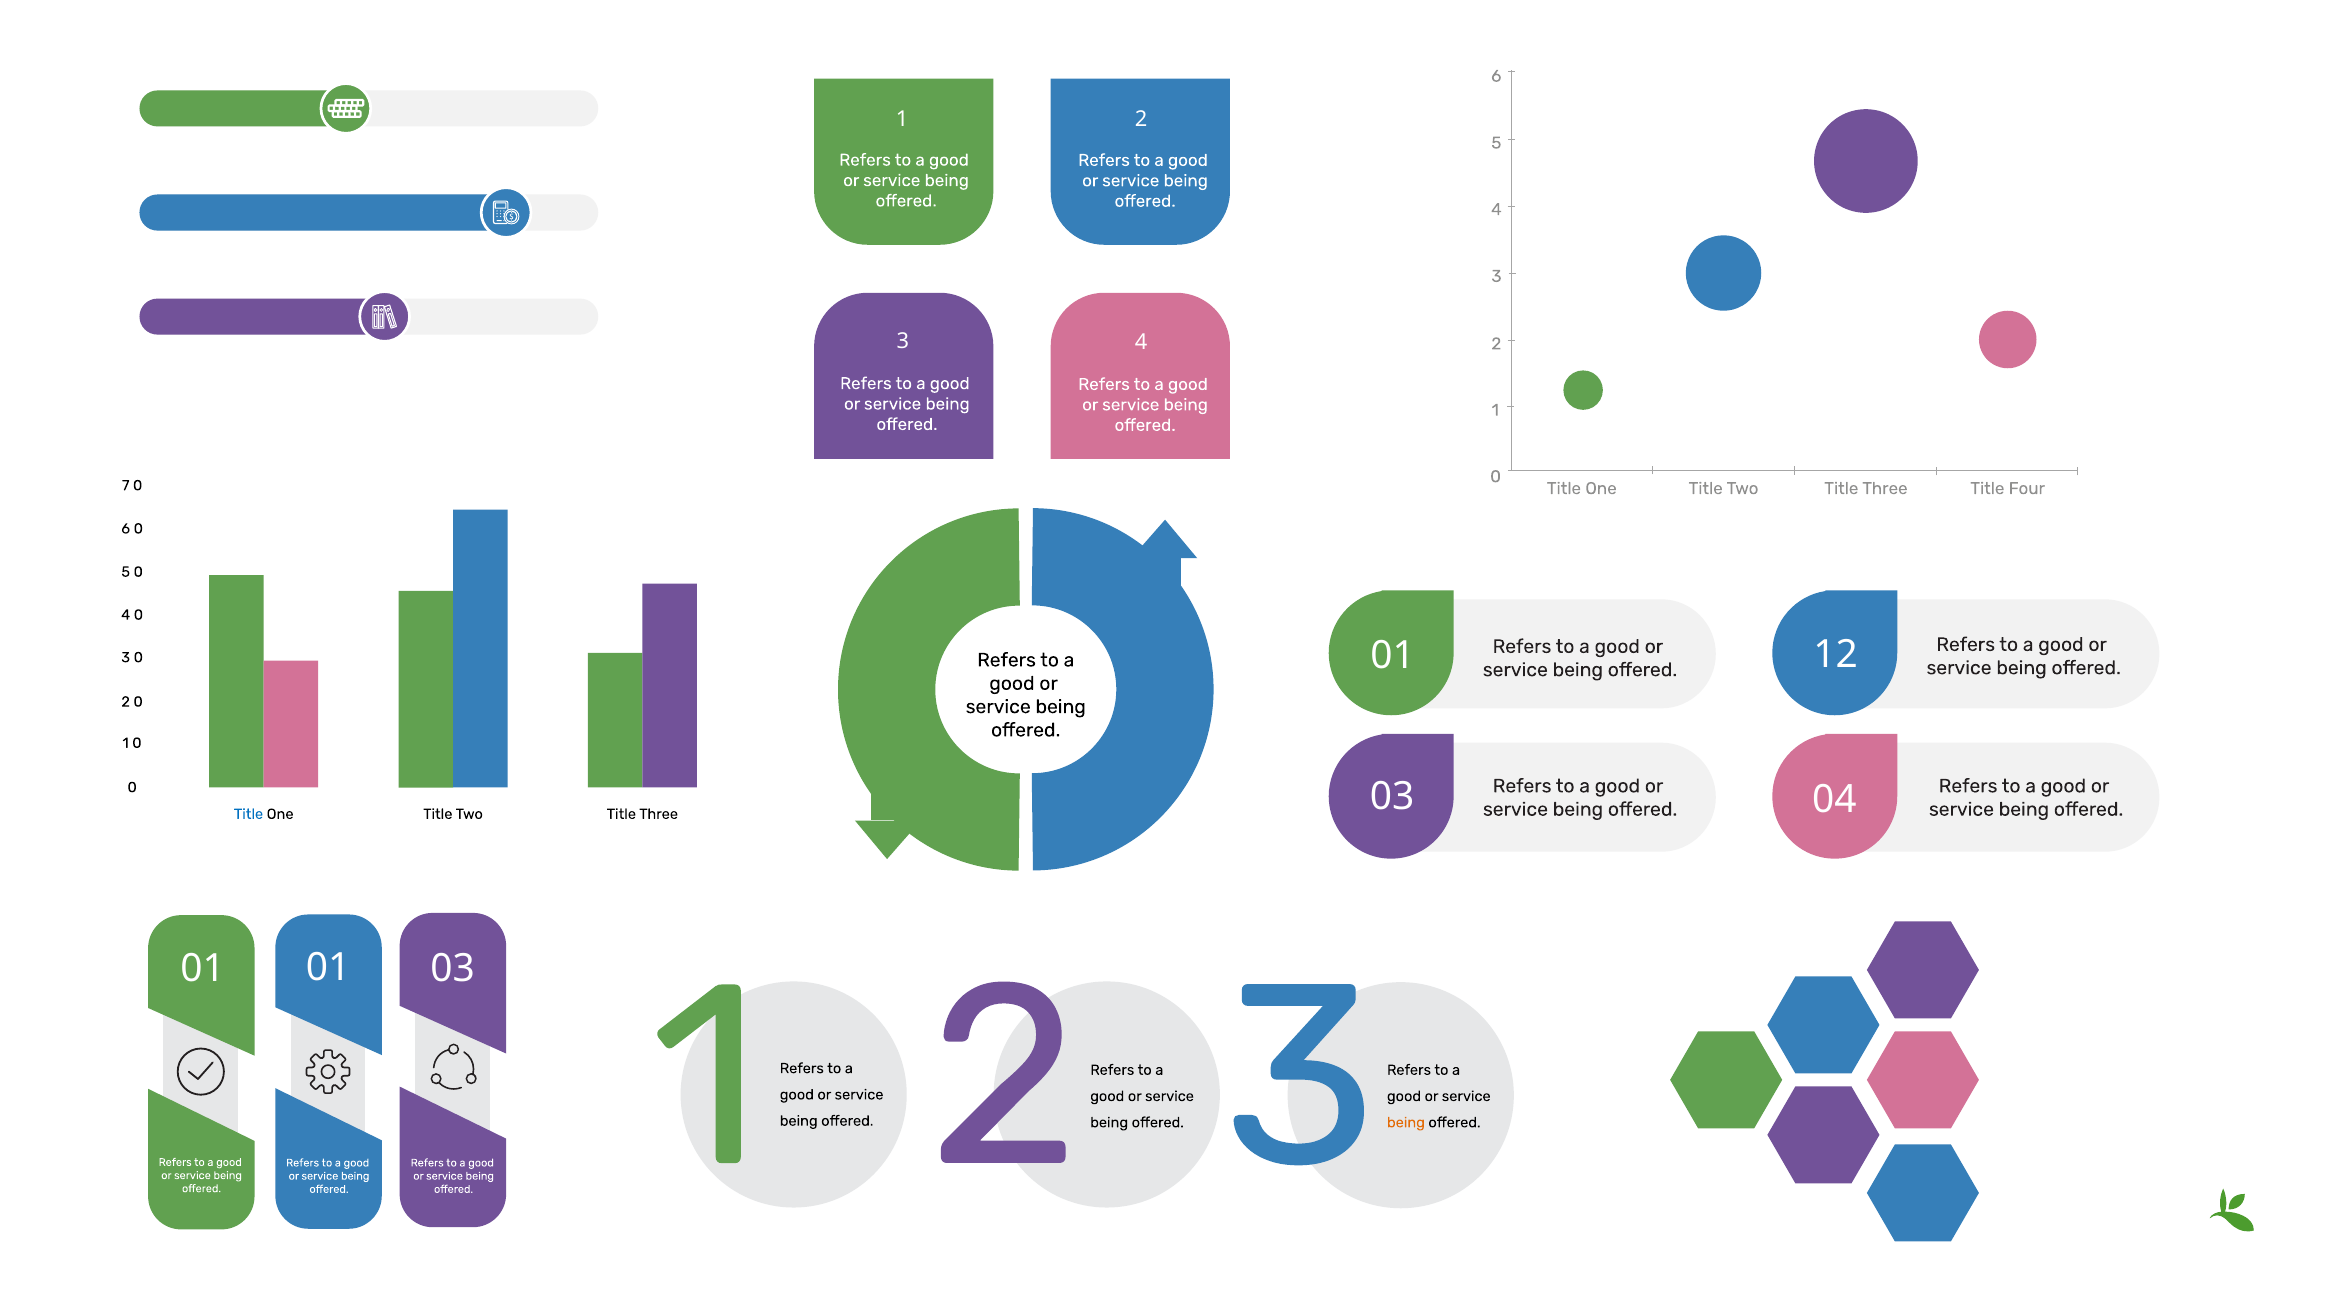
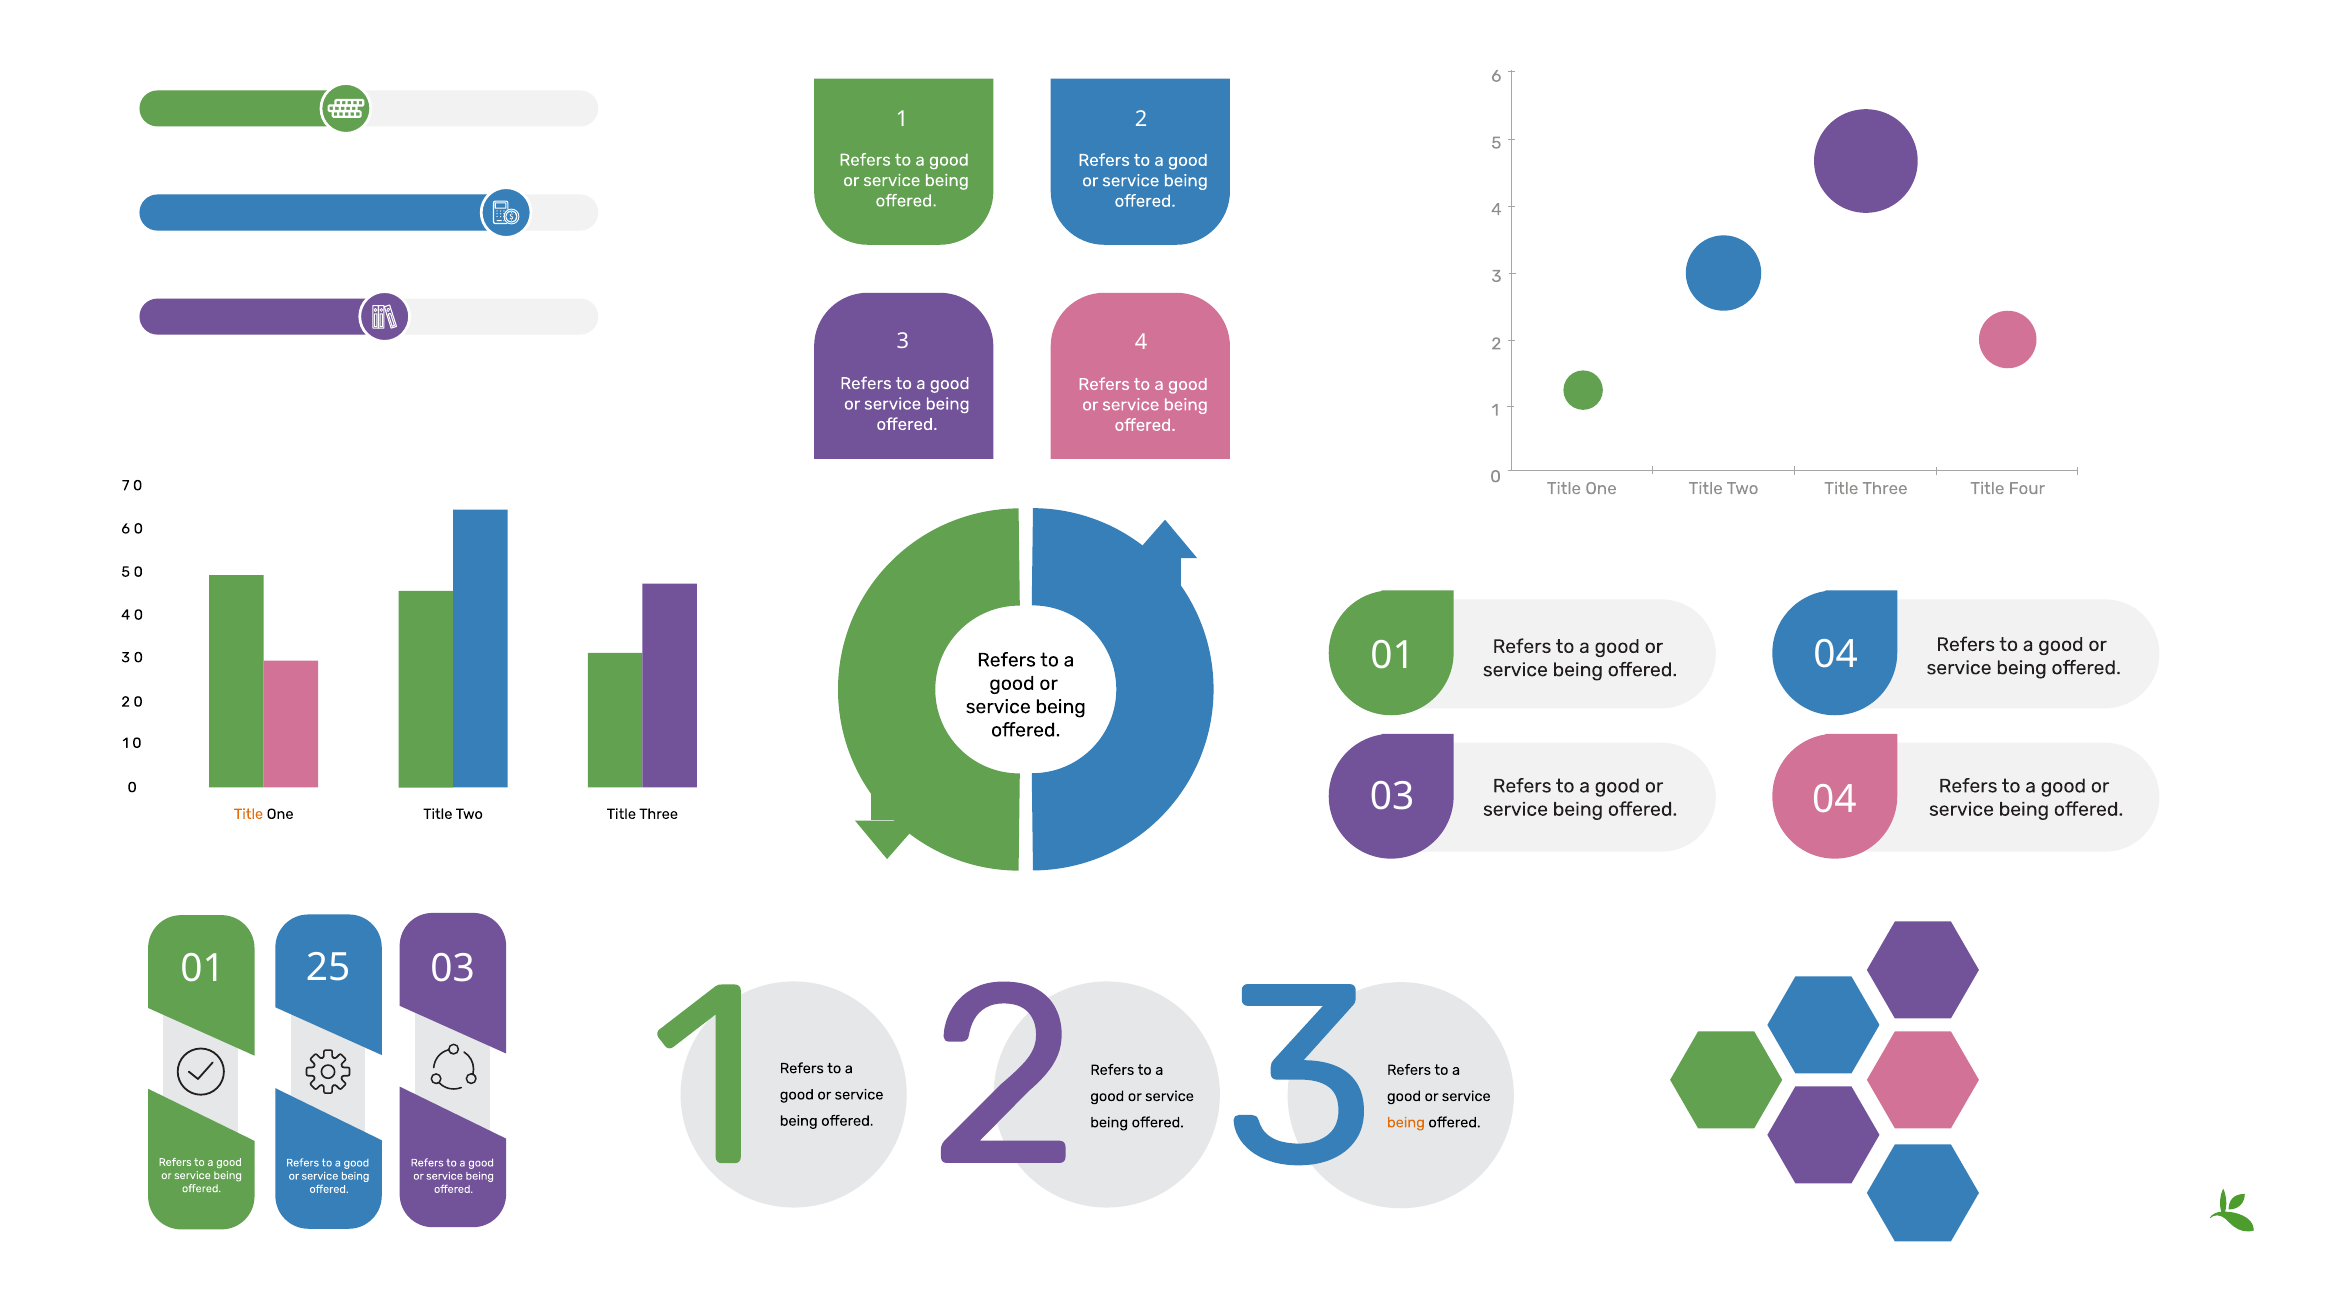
01 12: 12 -> 04
Title at (248, 814) colour: blue -> orange
01 01: 01 -> 25
